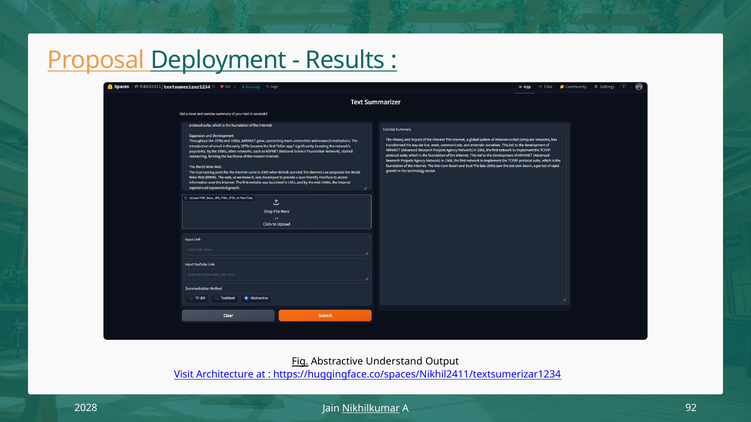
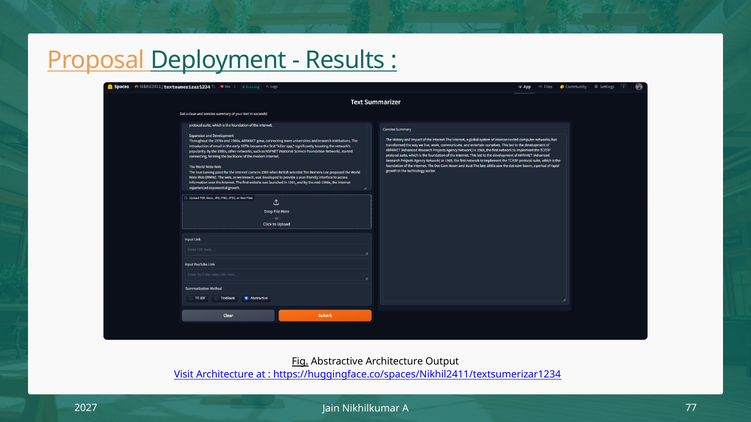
Abstractive Understand: Understand -> Architecture
2028: 2028 -> 2027
Nikhilkumar underline: present -> none
92: 92 -> 77
